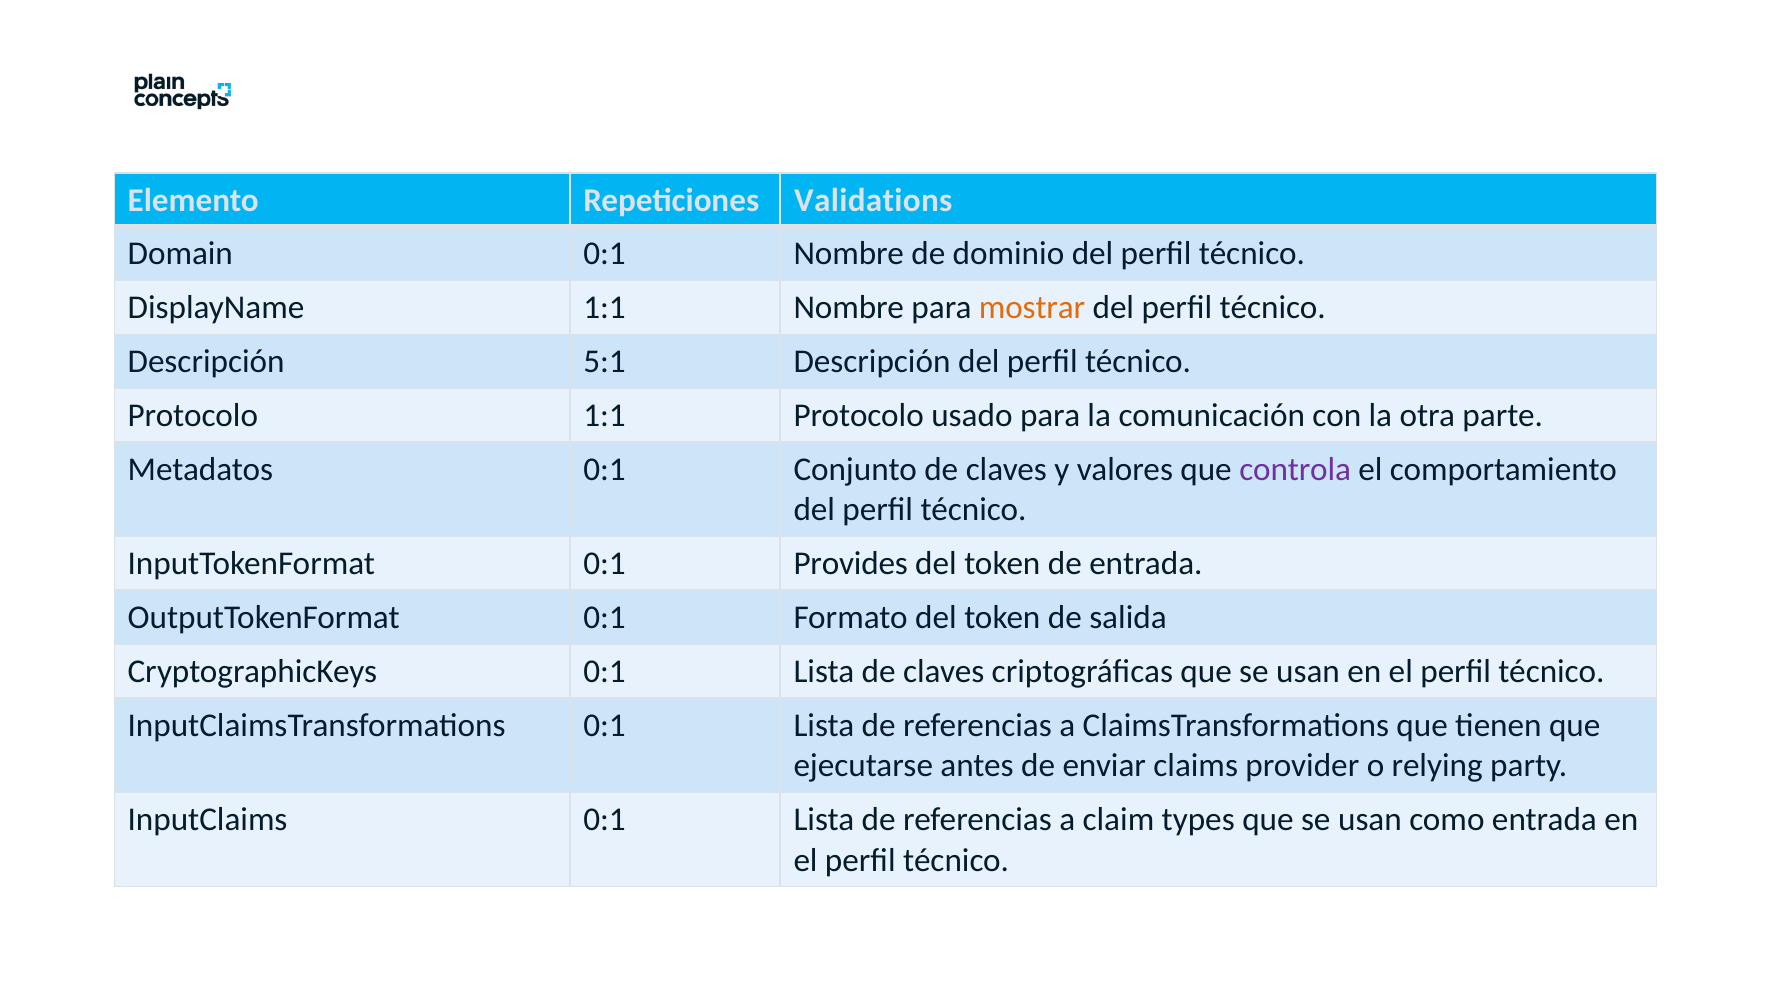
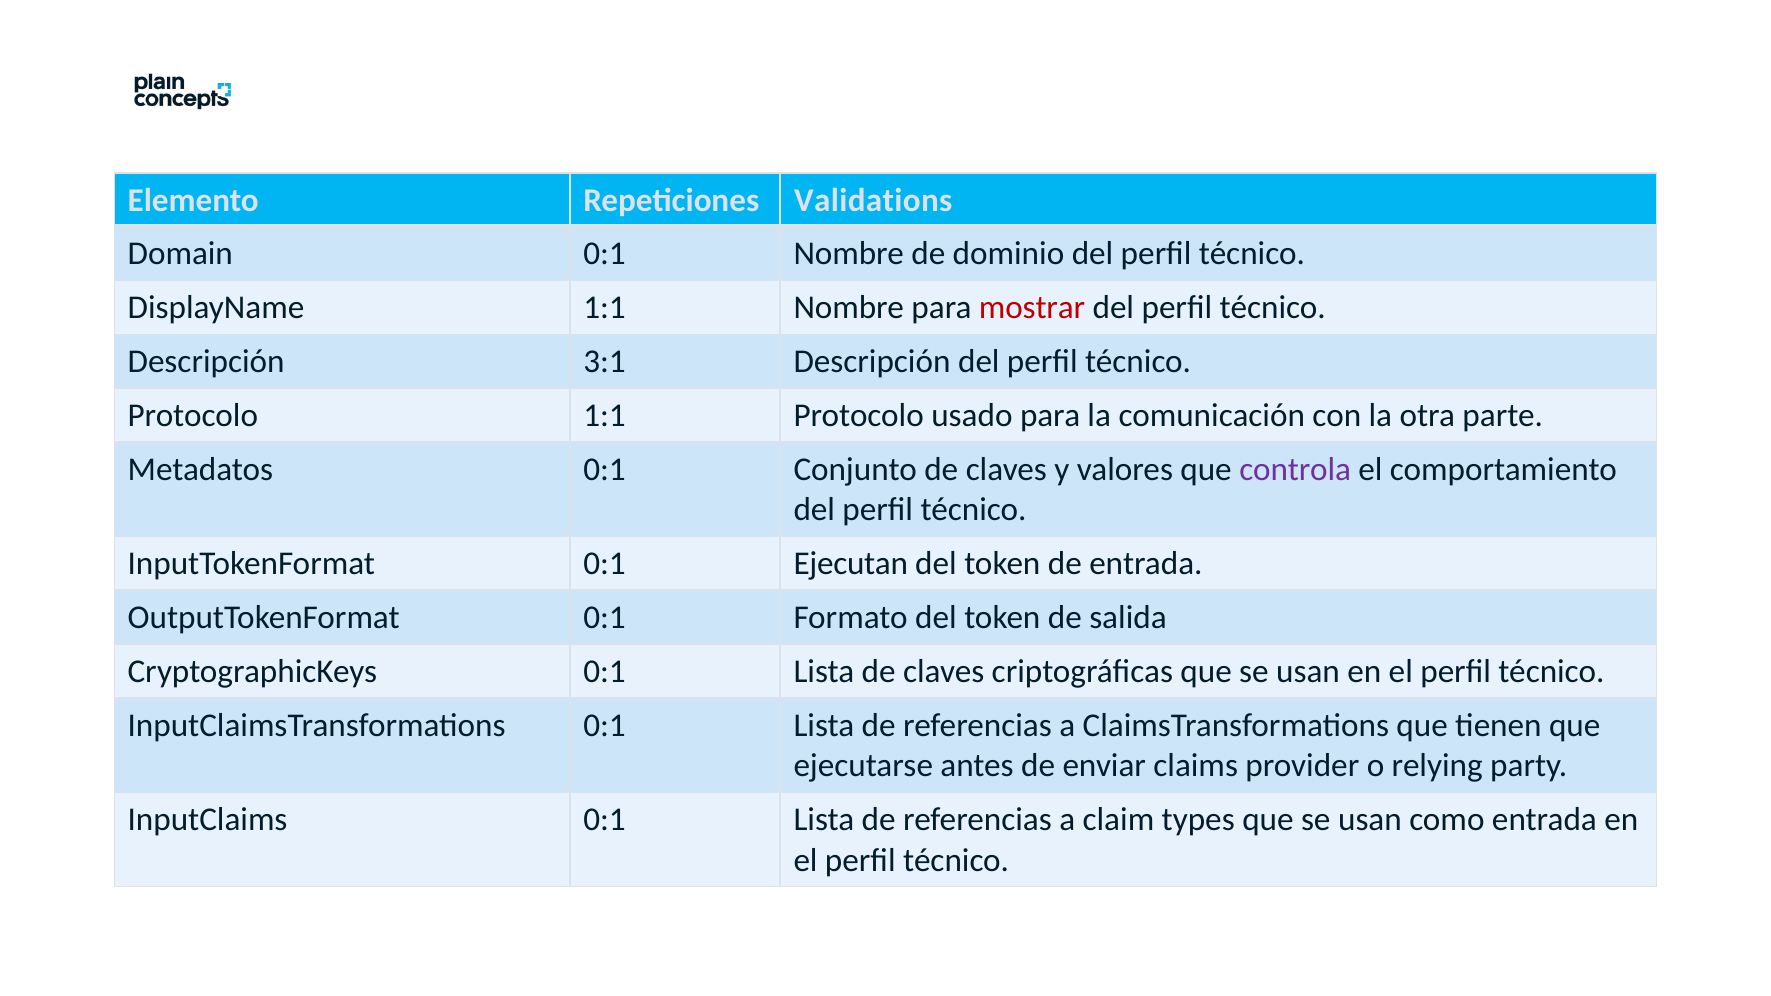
mostrar colour: orange -> red
5:1: 5:1 -> 3:1
Provides: Provides -> Ejecutan
